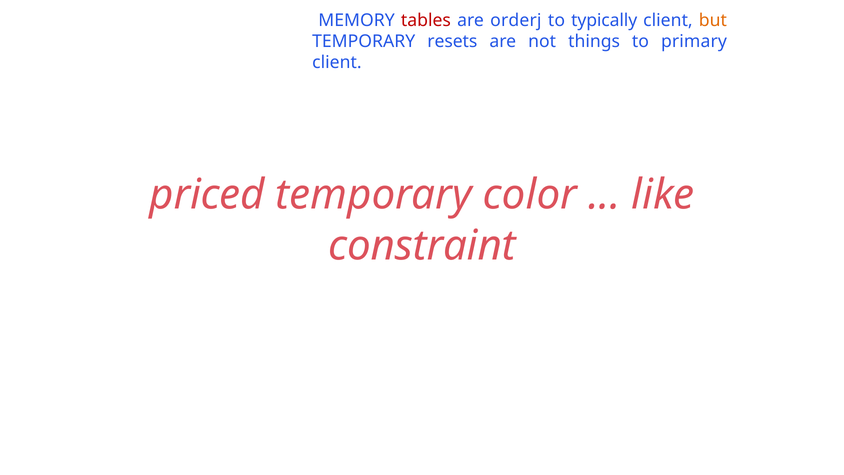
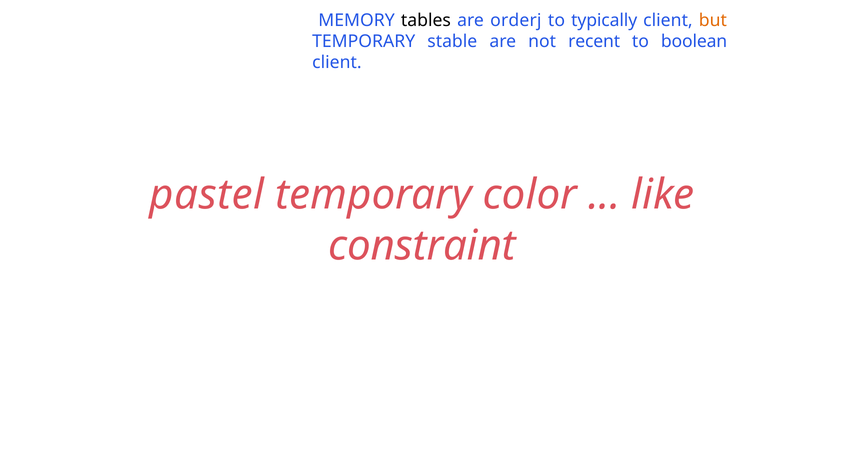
tables colour: red -> black
resets: resets -> stable
things: things -> recent
primary: primary -> boolean
priced: priced -> pastel
